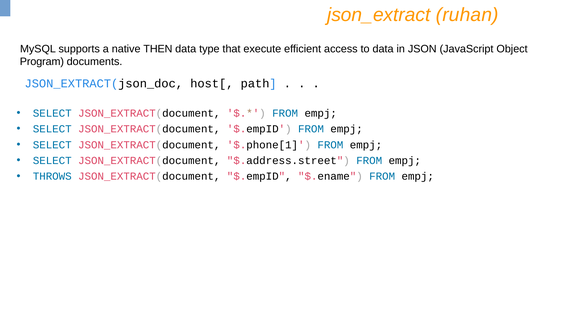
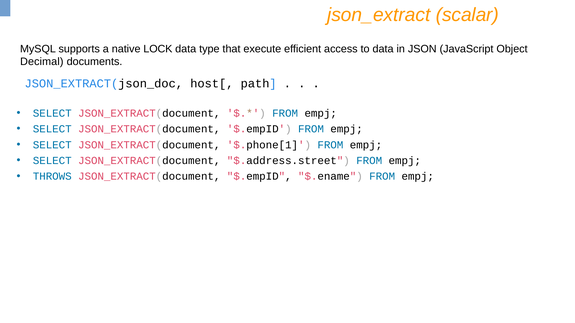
ruhan: ruhan -> scalar
THEN: THEN -> LOCK
Program: Program -> Decimal
